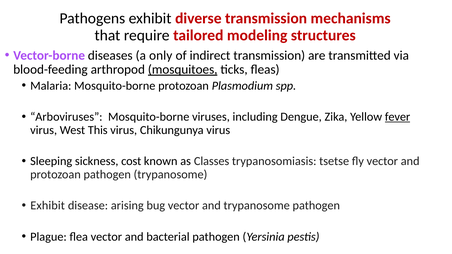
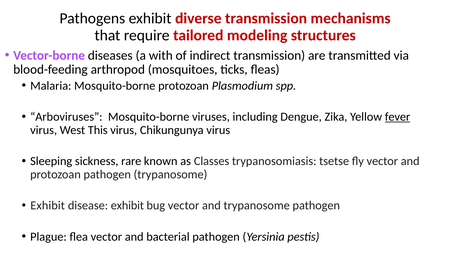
only: only -> with
mosquitoes underline: present -> none
cost: cost -> rare
disease arising: arising -> exhibit
